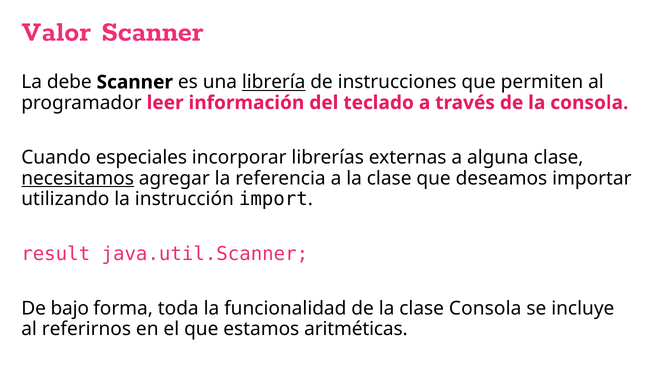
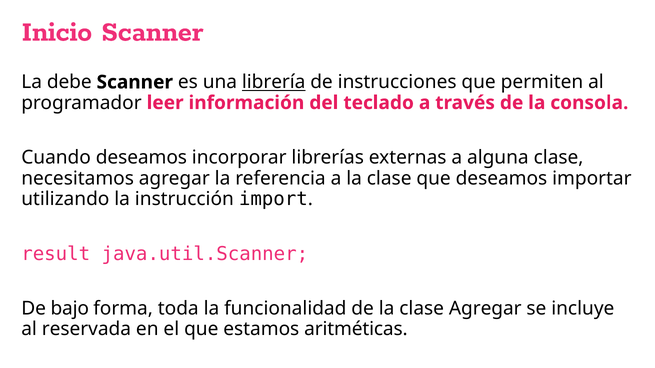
Valor: Valor -> Inicio
Cuando especiales: especiales -> deseamos
necesitamos underline: present -> none
clase Consola: Consola -> Agregar
referirnos: referirnos -> reservada
